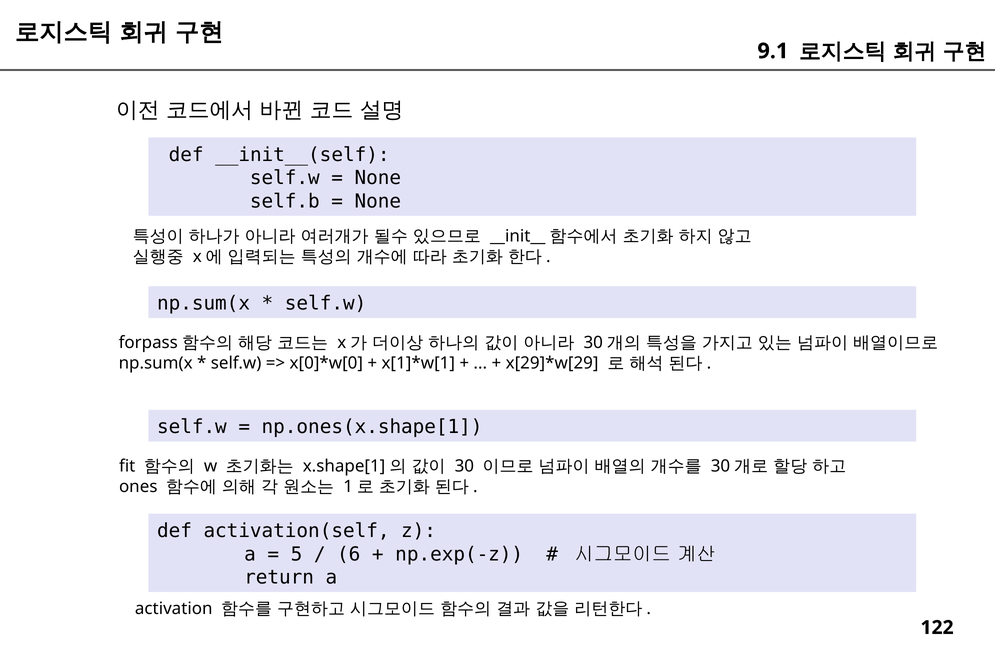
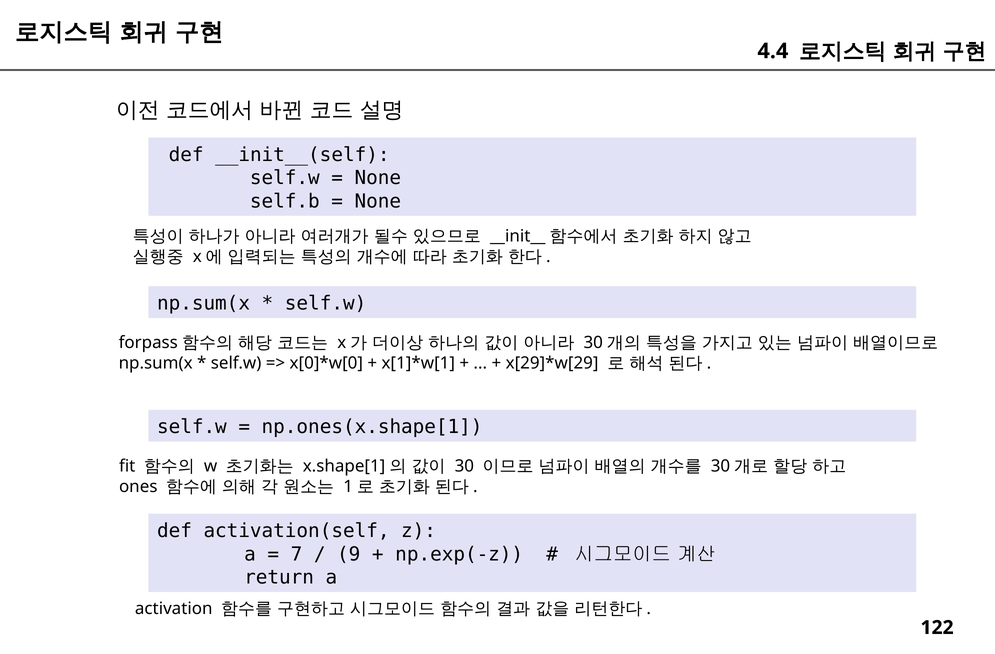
9.1: 9.1 -> 4.4
5: 5 -> 7
6: 6 -> 9
